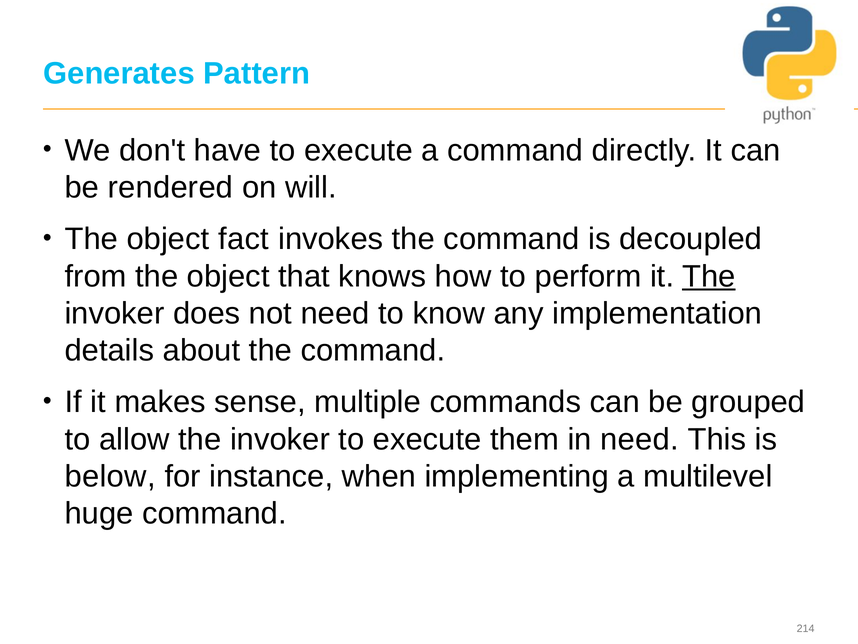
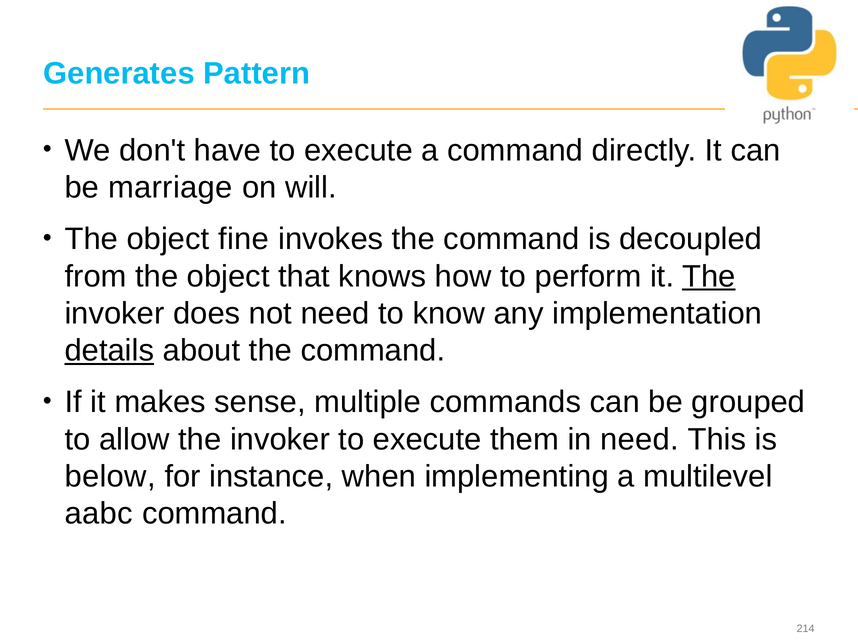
rendered: rendered -> marriage
fact: fact -> fine
details underline: none -> present
huge: huge -> aabc
